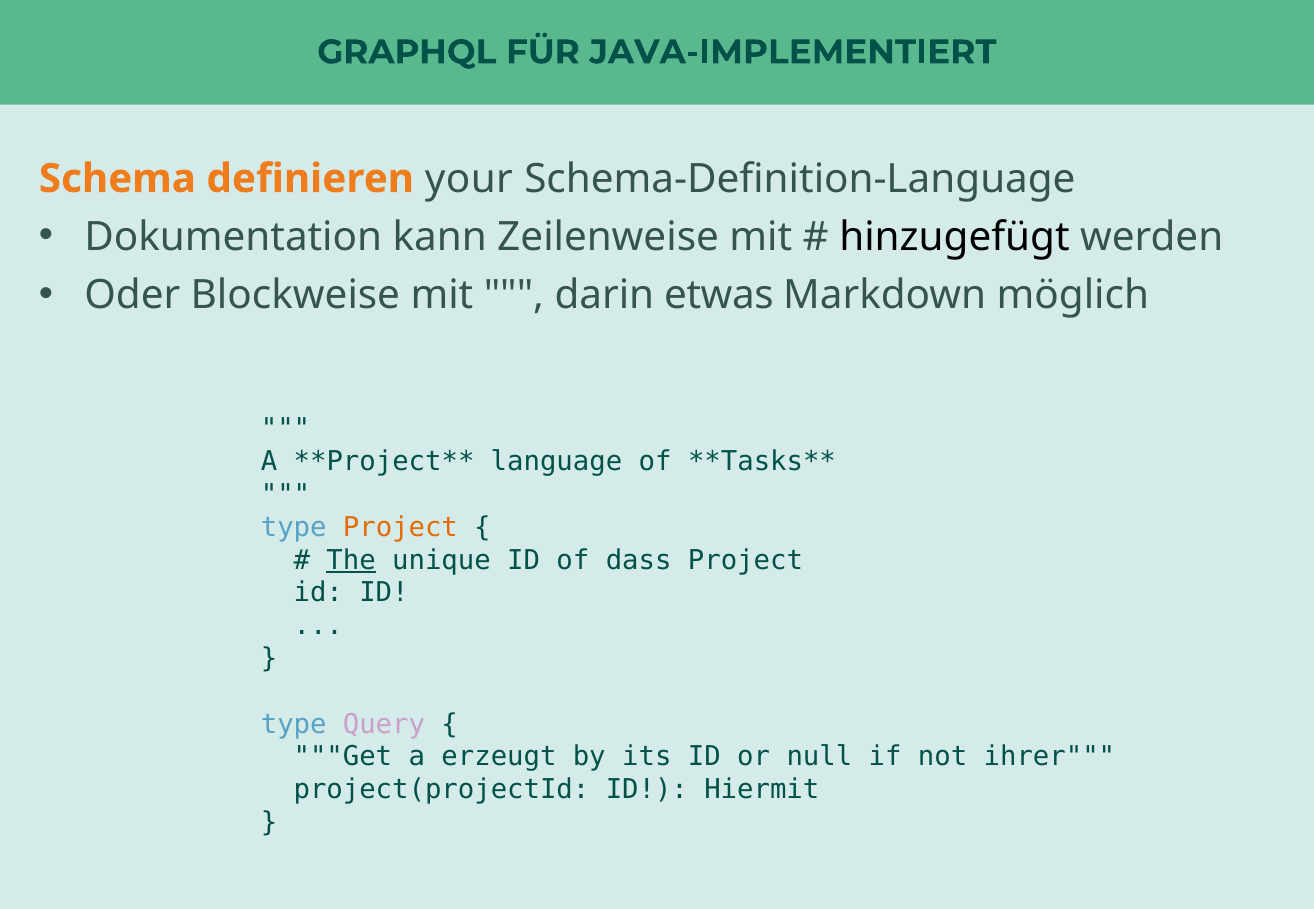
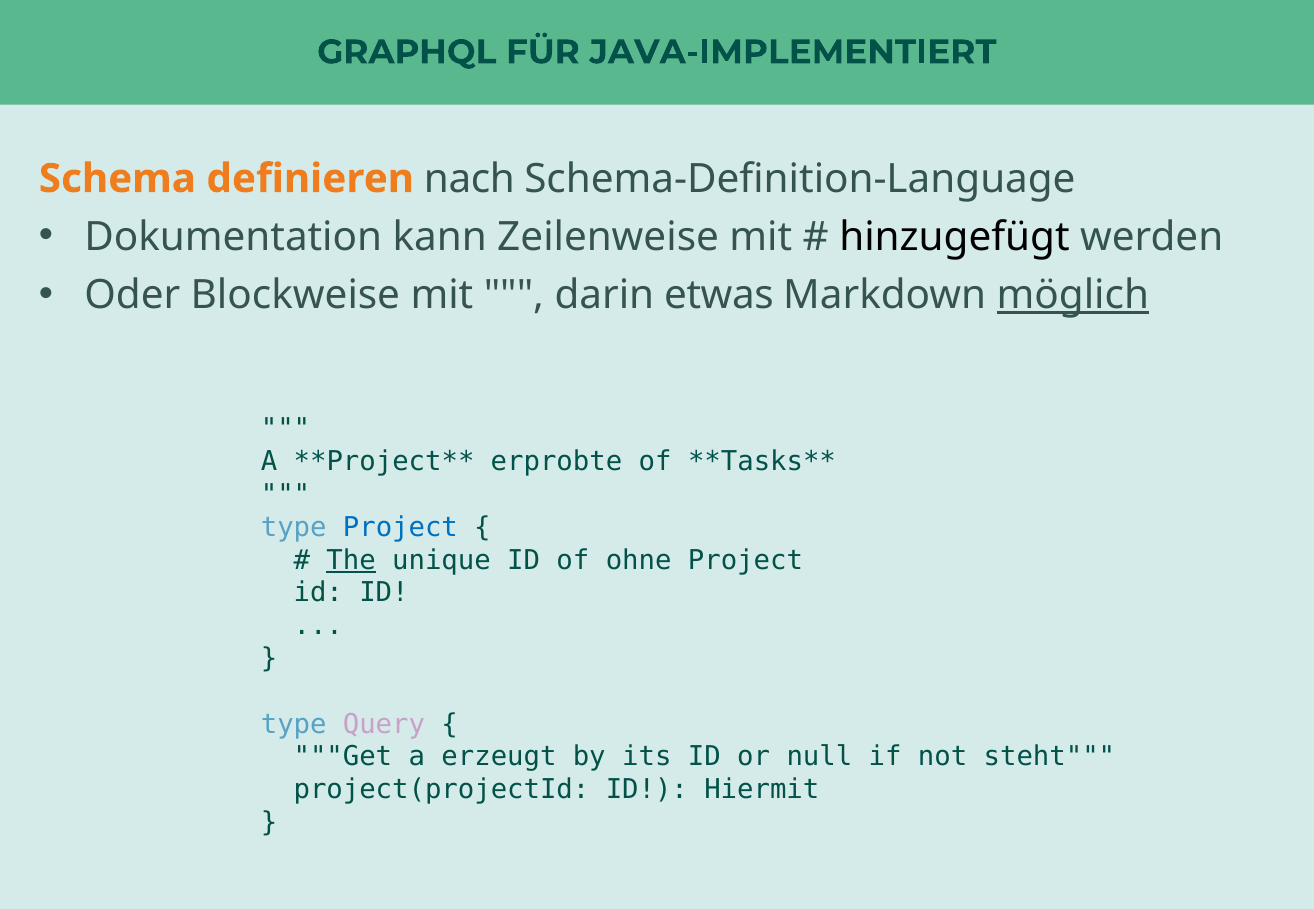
your: your -> nach
möglich underline: none -> present
language: language -> erprobte
Project at (400, 528) colour: orange -> blue
dass: dass -> ohne
ihrer: ihrer -> steht
